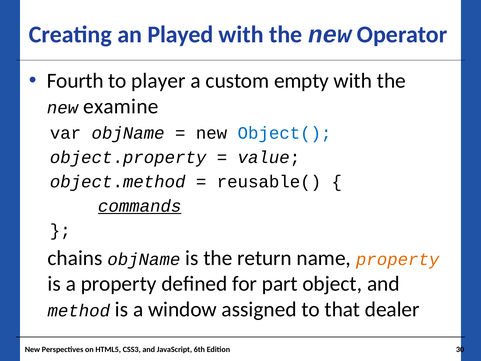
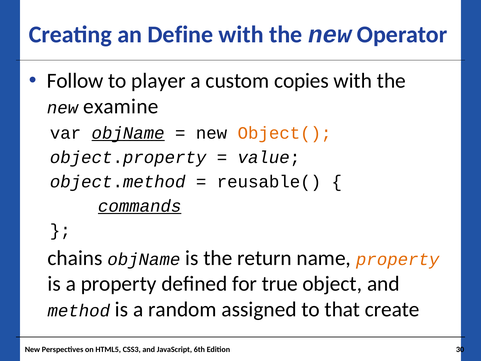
Played: Played -> Define
Fourth: Fourth -> Follow
empty: empty -> copies
objName at (128, 133) underline: none -> present
Object( colour: blue -> orange
part: part -> true
window: window -> random
dealer: dealer -> create
